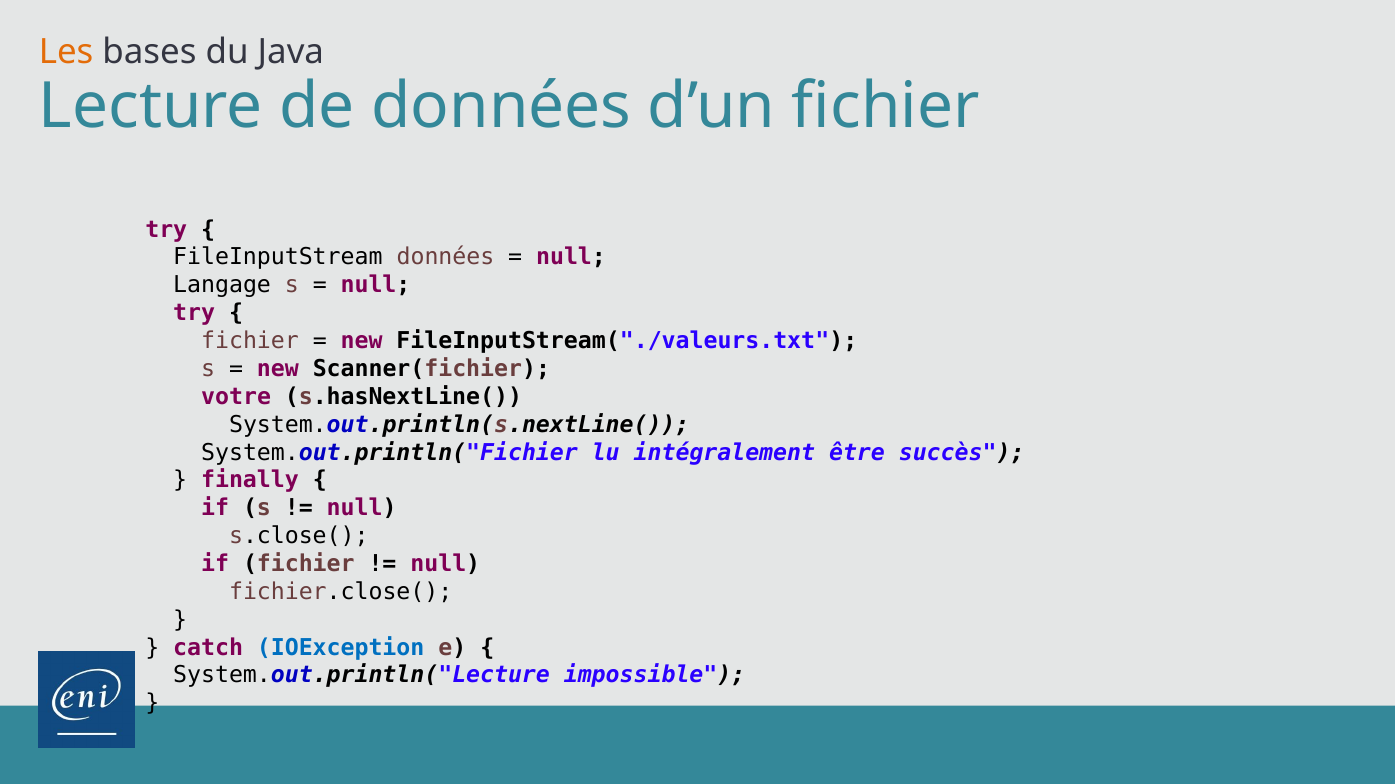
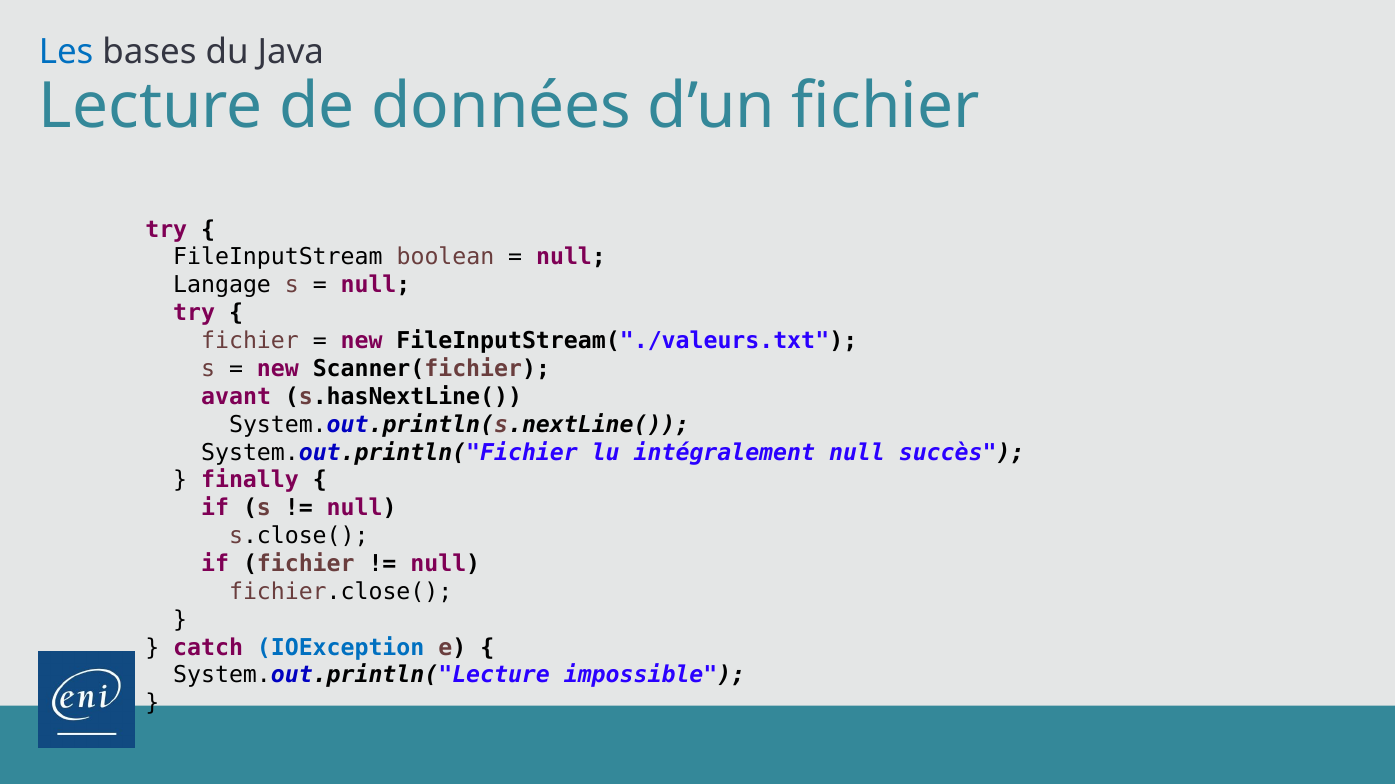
Les colour: orange -> blue
FileInputStream données: données -> boolean
votre: votre -> avant
intégralement être: être -> null
